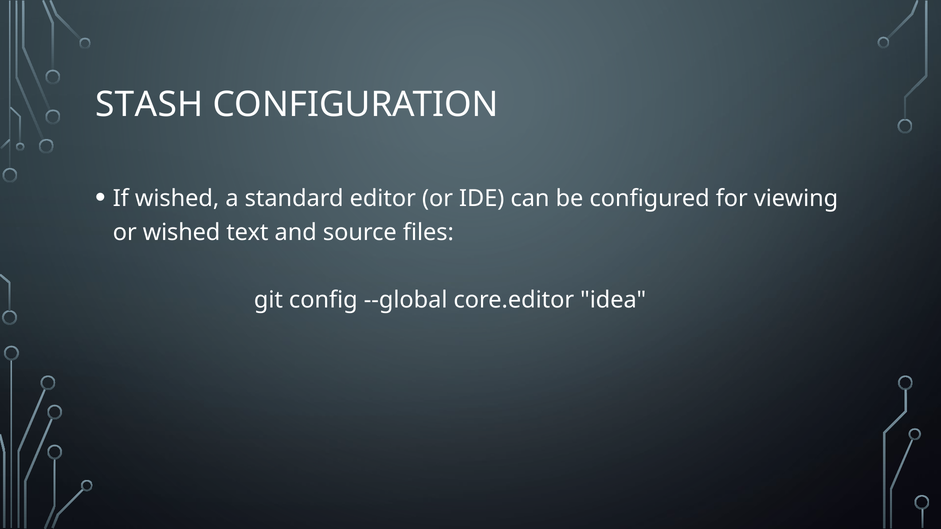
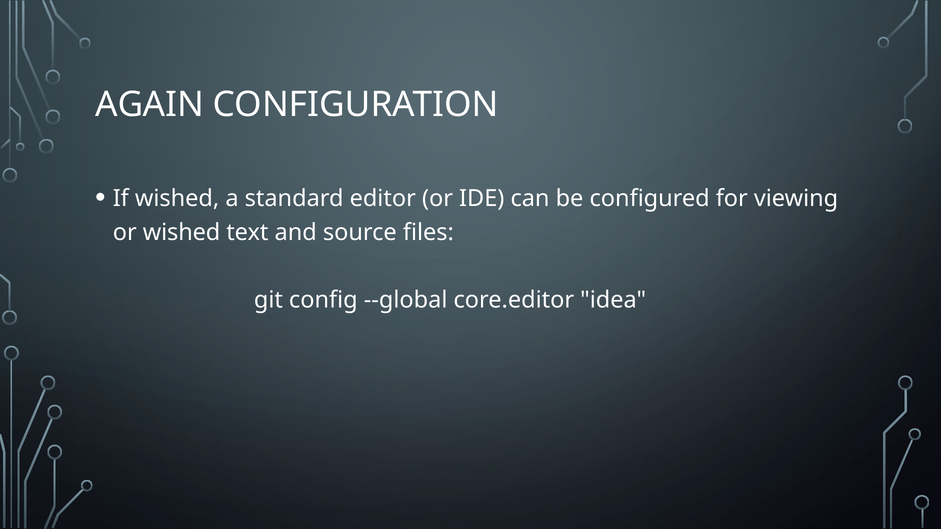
STASH: STASH -> AGAIN
